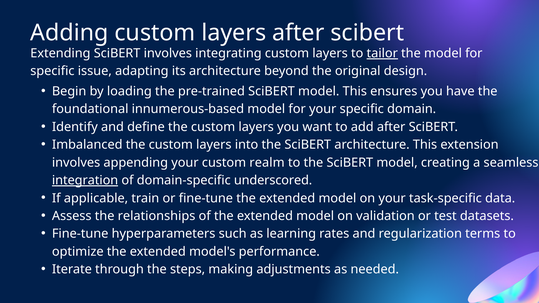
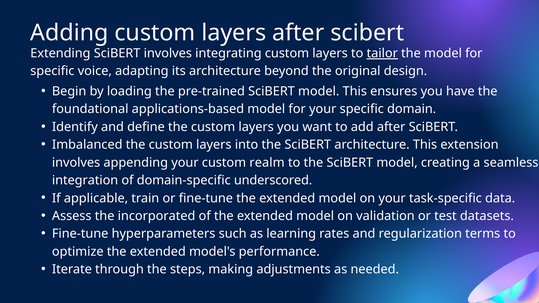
issue: issue -> voice
innumerous-based: innumerous-based -> applications-based
integration underline: present -> none
relationships: relationships -> incorporated
